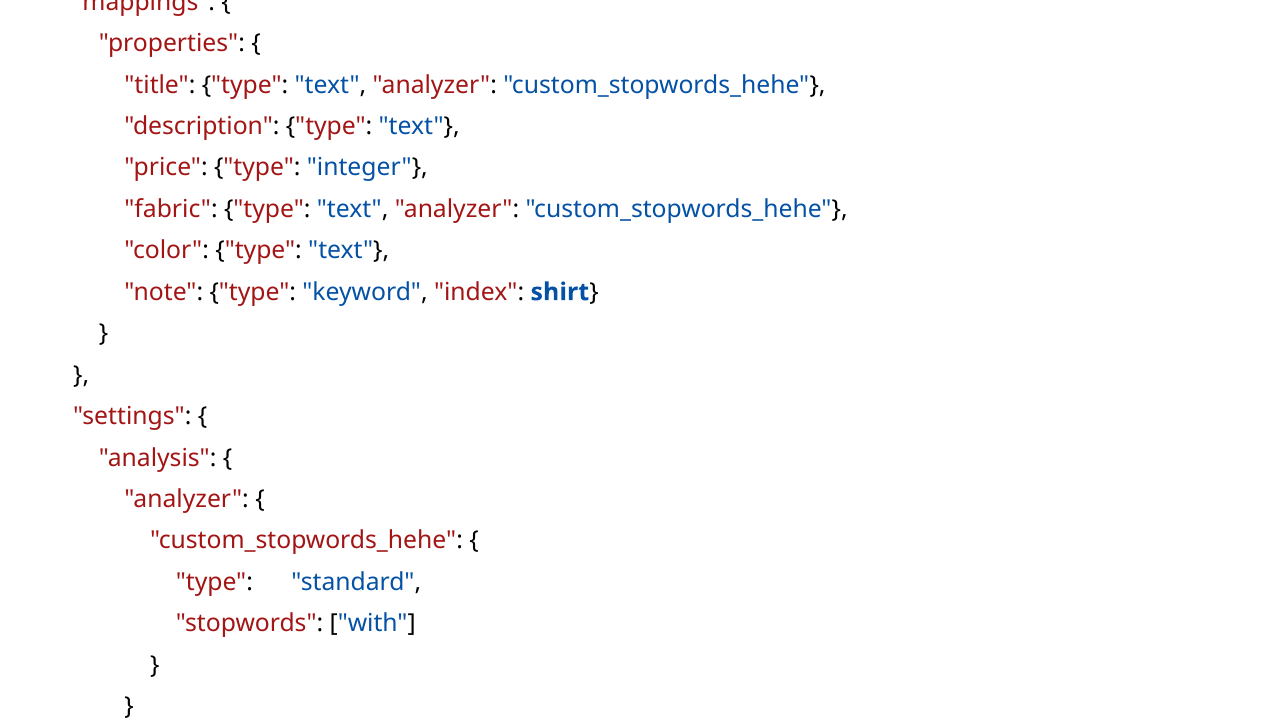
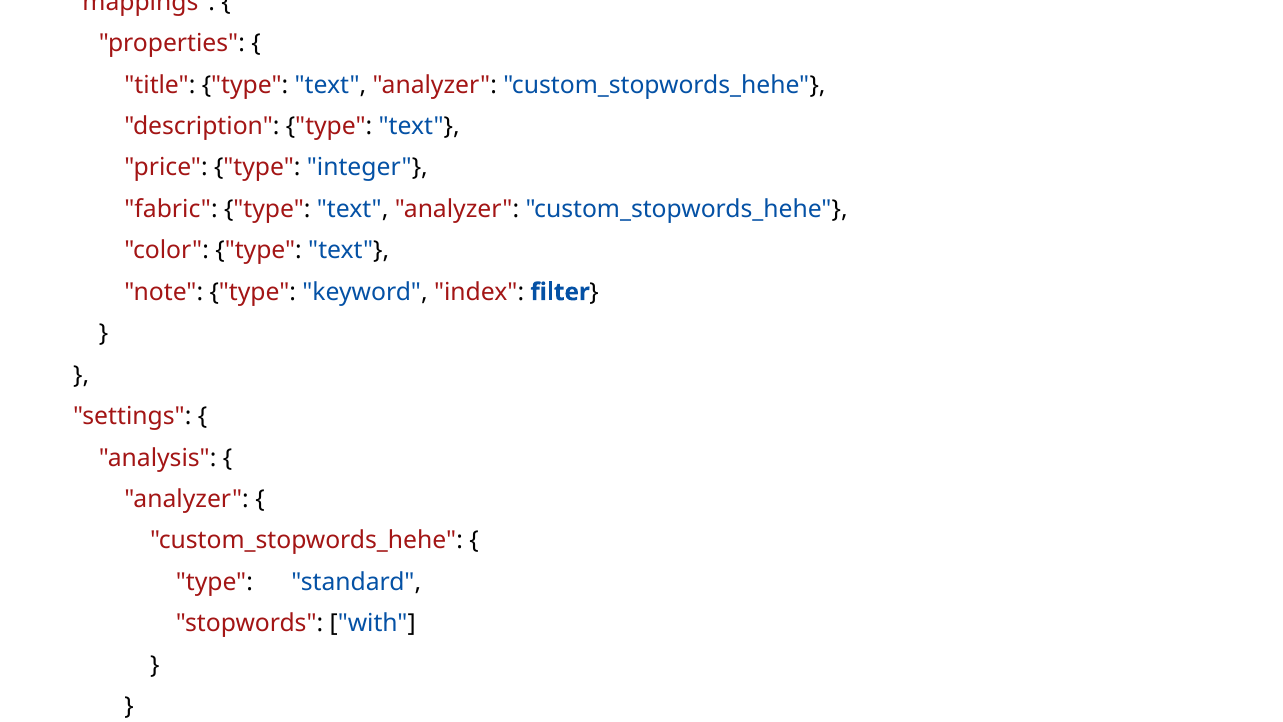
shirt: shirt -> filter
